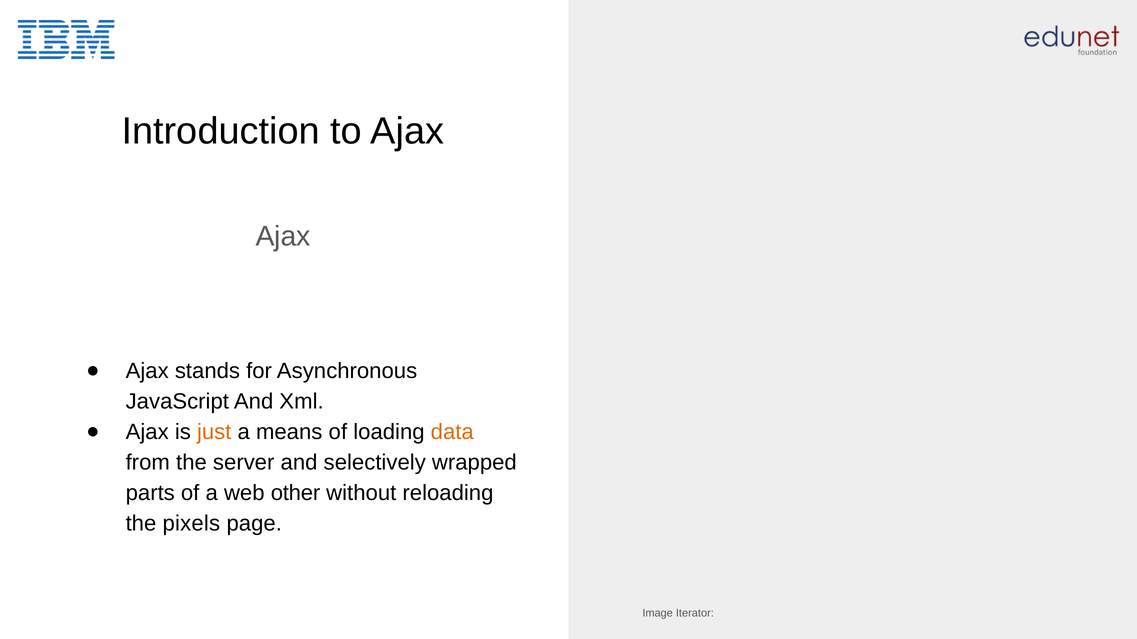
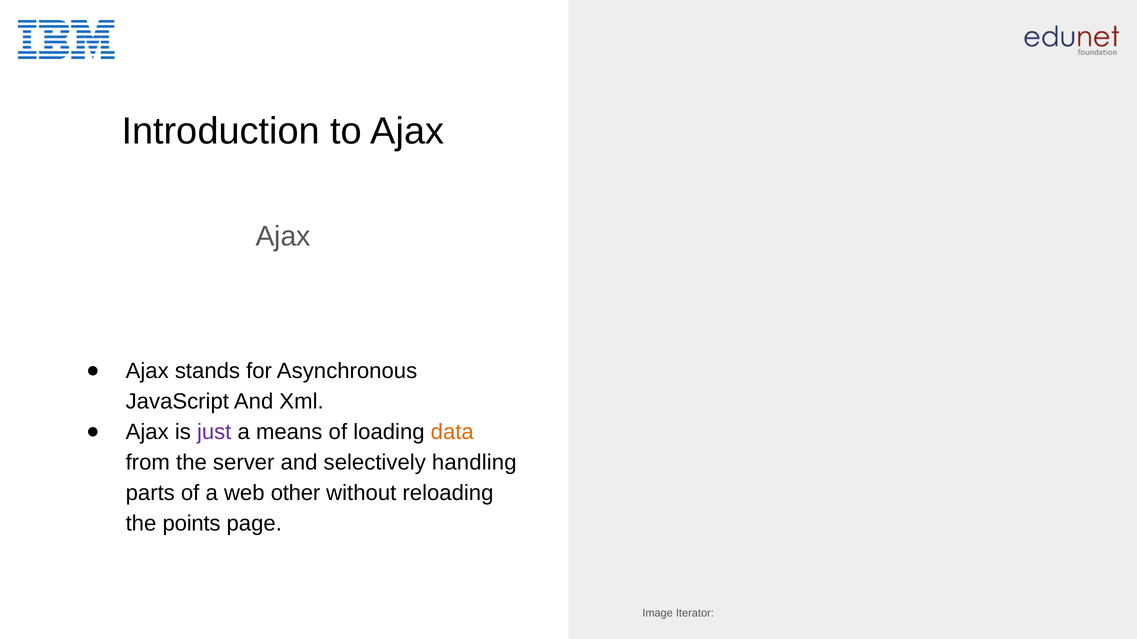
just colour: orange -> purple
wrapped: wrapped -> handling
pixels: pixels -> points
